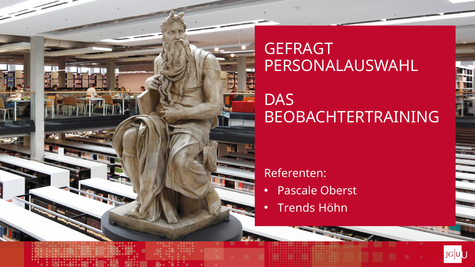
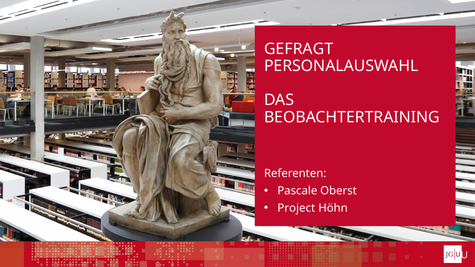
Trends: Trends -> Project
